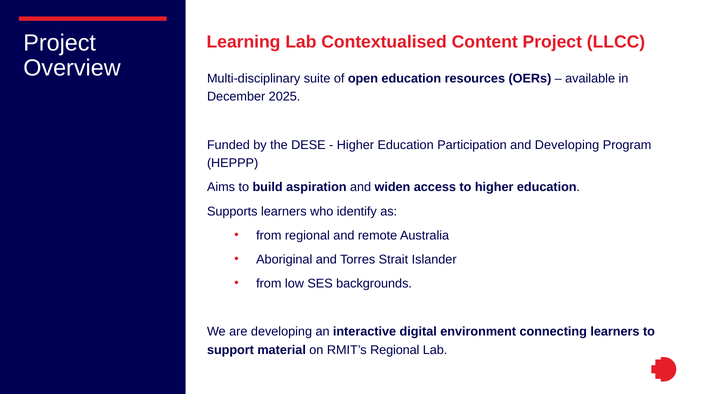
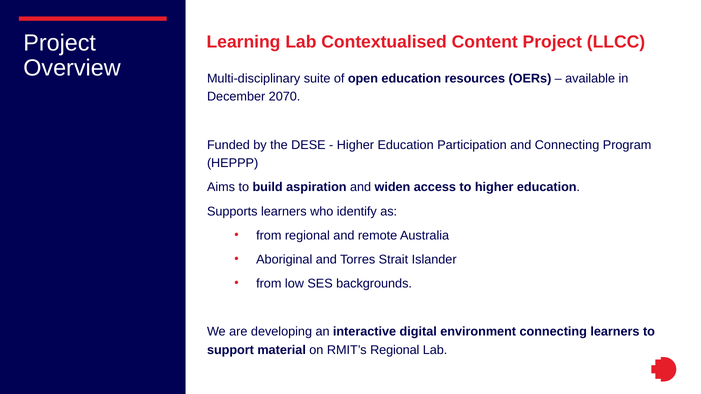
2025: 2025 -> 2070
and Developing: Developing -> Connecting
